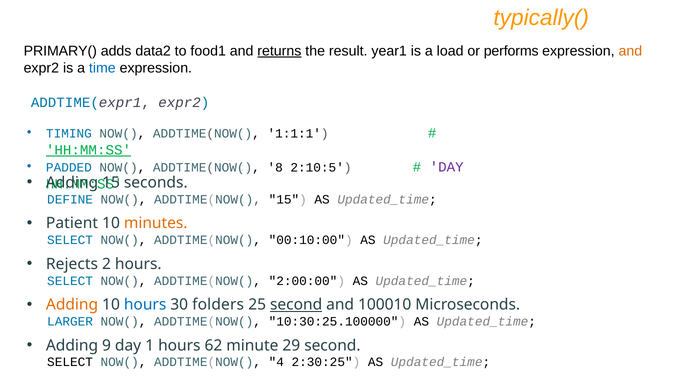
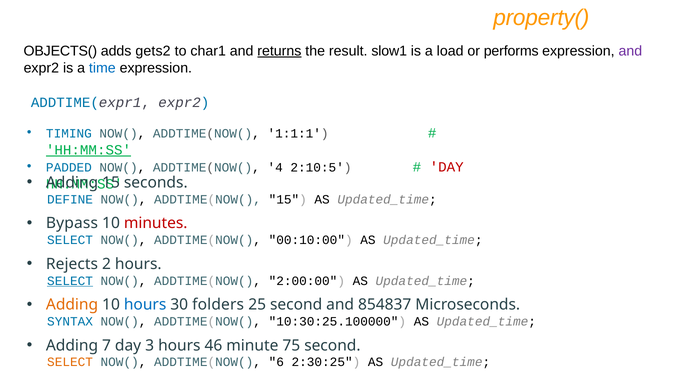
typically(: typically( -> property(
PRIMARY(: PRIMARY( -> OBJECTS(
data2: data2 -> gets2
food1: food1 -> char1
year1: year1 -> slow1
and at (630, 51) colour: orange -> purple
8: 8 -> 4
DAY at (447, 167) colour: purple -> red
Patient: Patient -> Bypass
minutes colour: orange -> red
SELECT at (70, 281) underline: none -> present
second at (296, 305) underline: present -> none
100010: 100010 -> 854837
LARGER: LARGER -> SYNTAX
9: 9 -> 7
1: 1 -> 3
62: 62 -> 46
29: 29 -> 75
SELECT at (70, 362) colour: black -> orange
4: 4 -> 6
